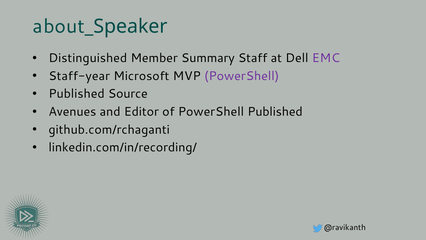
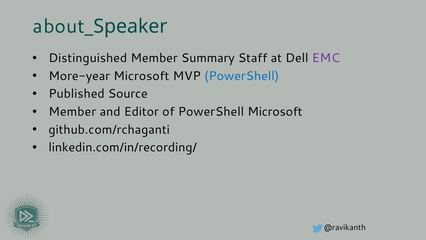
Staff-year: Staff-year -> More-year
PowerShell at (242, 76) colour: purple -> blue
Avenues at (72, 112): Avenues -> Member
PowerShell Published: Published -> Microsoft
